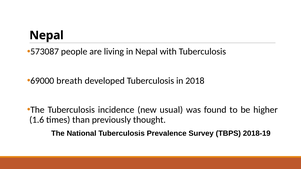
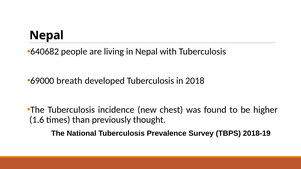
573087: 573087 -> 640682
usual: usual -> chest
